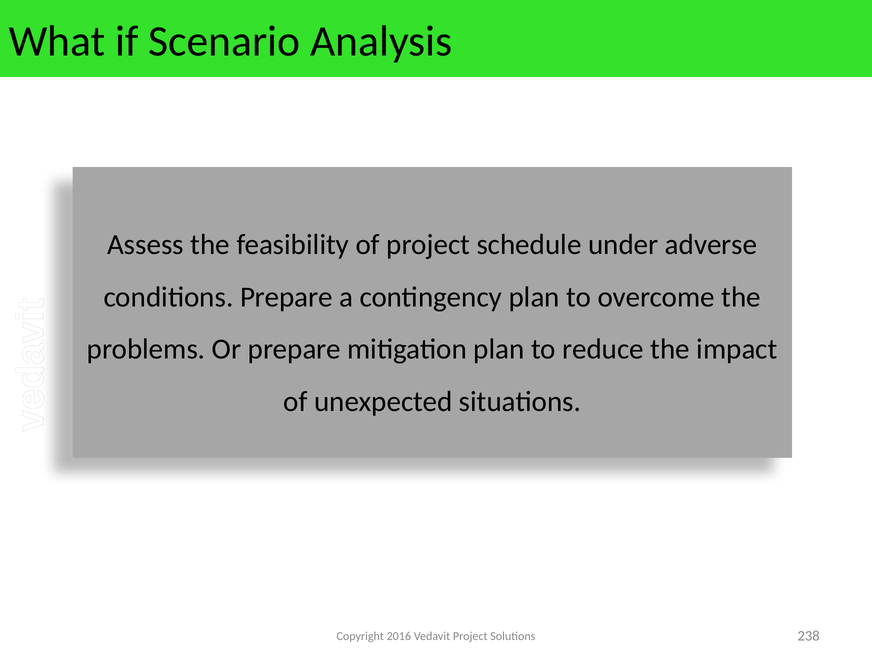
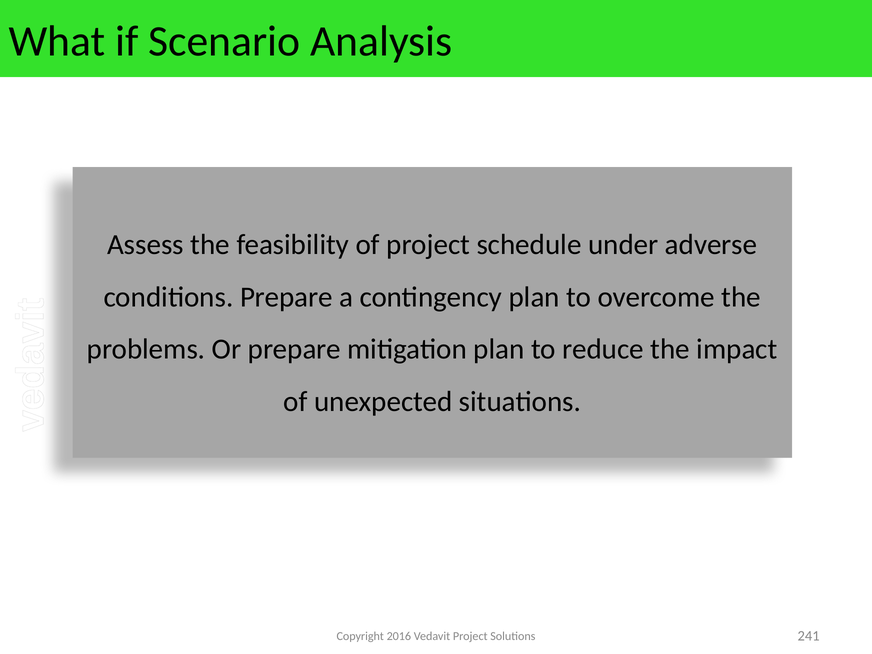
238: 238 -> 241
